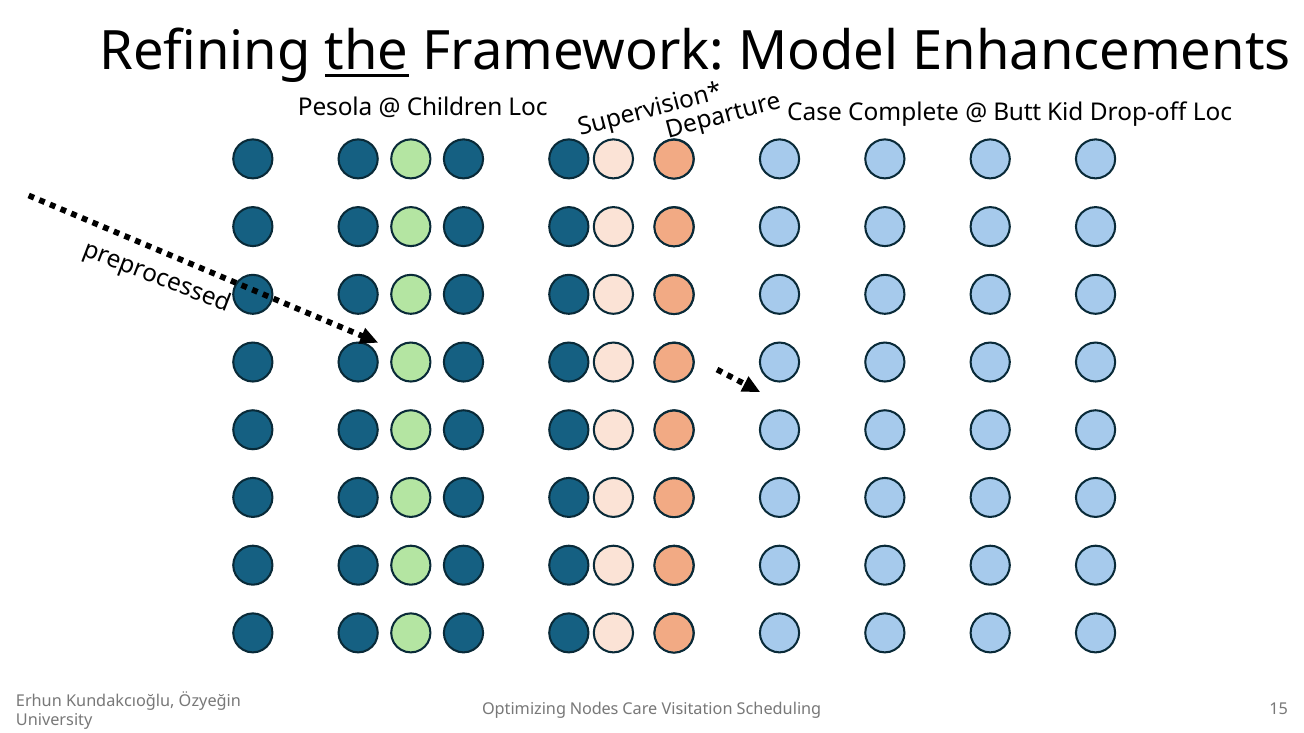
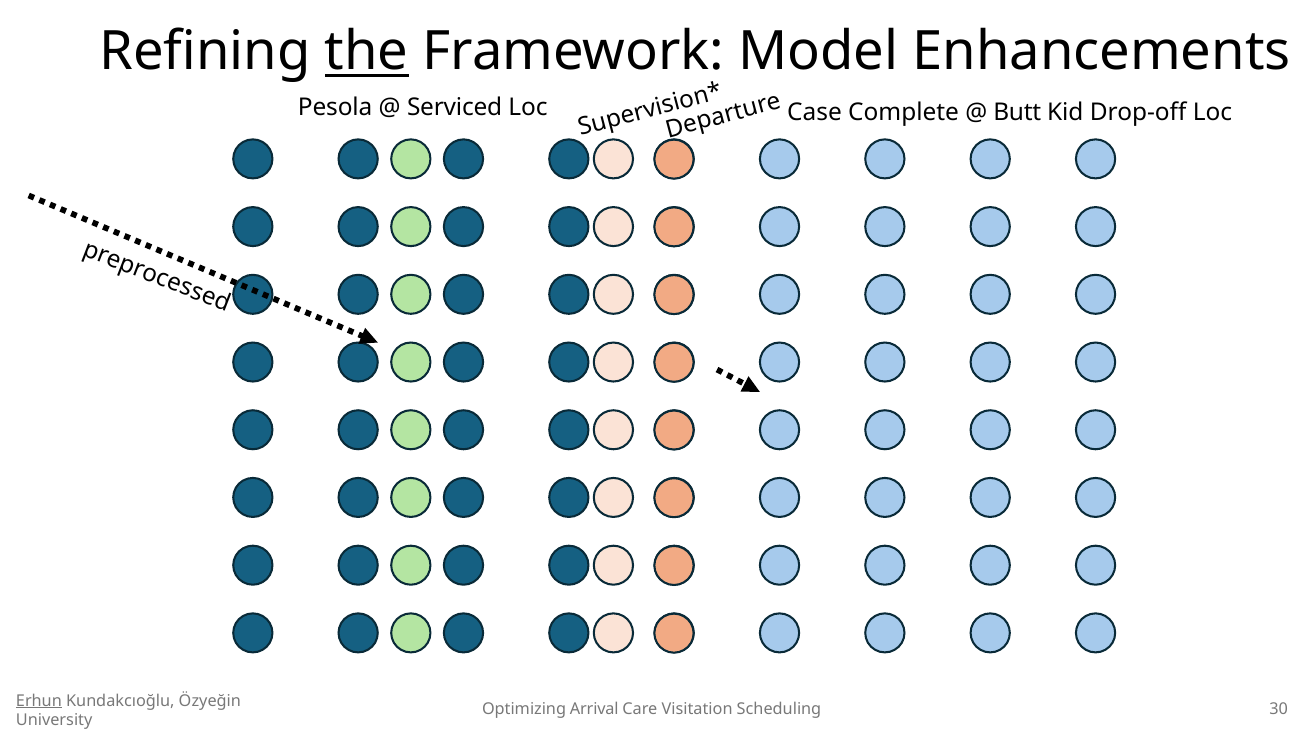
Children: Children -> Serviced
Erhun underline: none -> present
Nodes: Nodes -> Arrival
15: 15 -> 30
